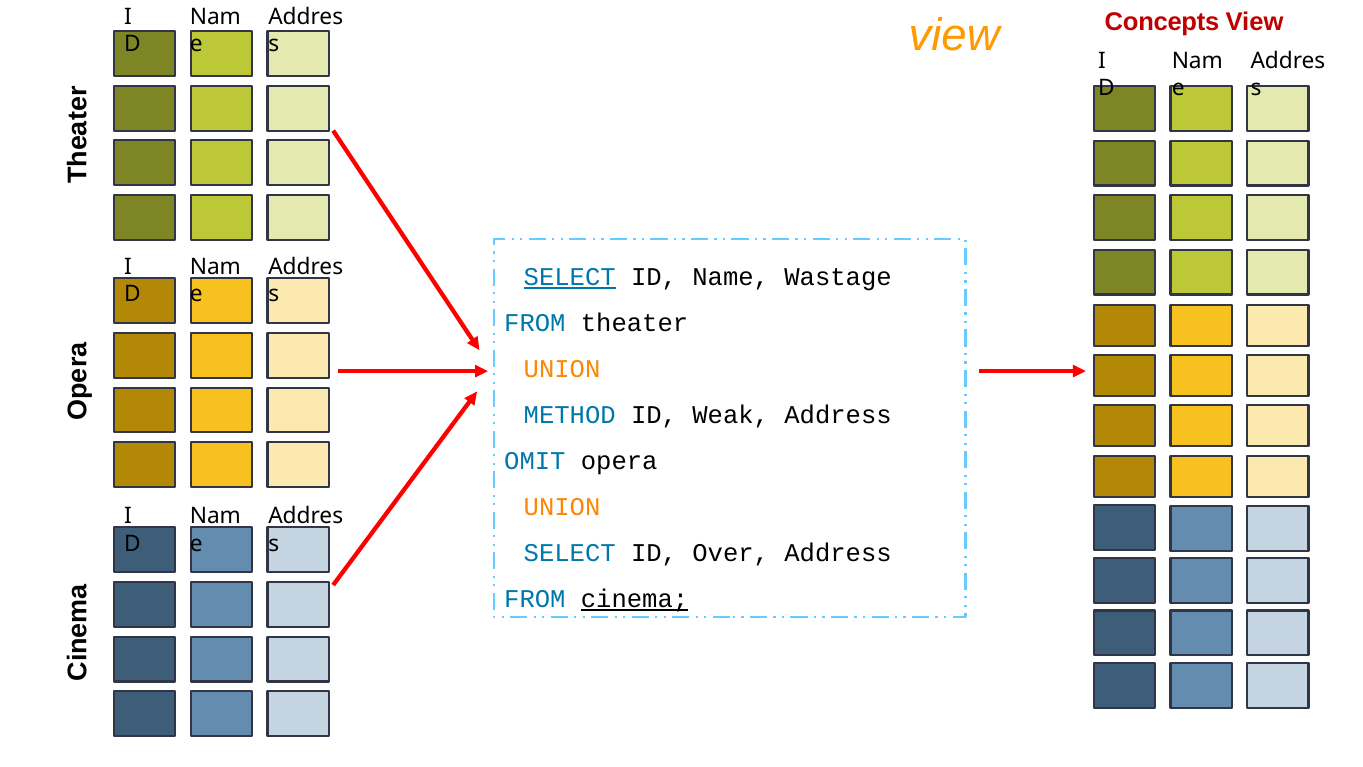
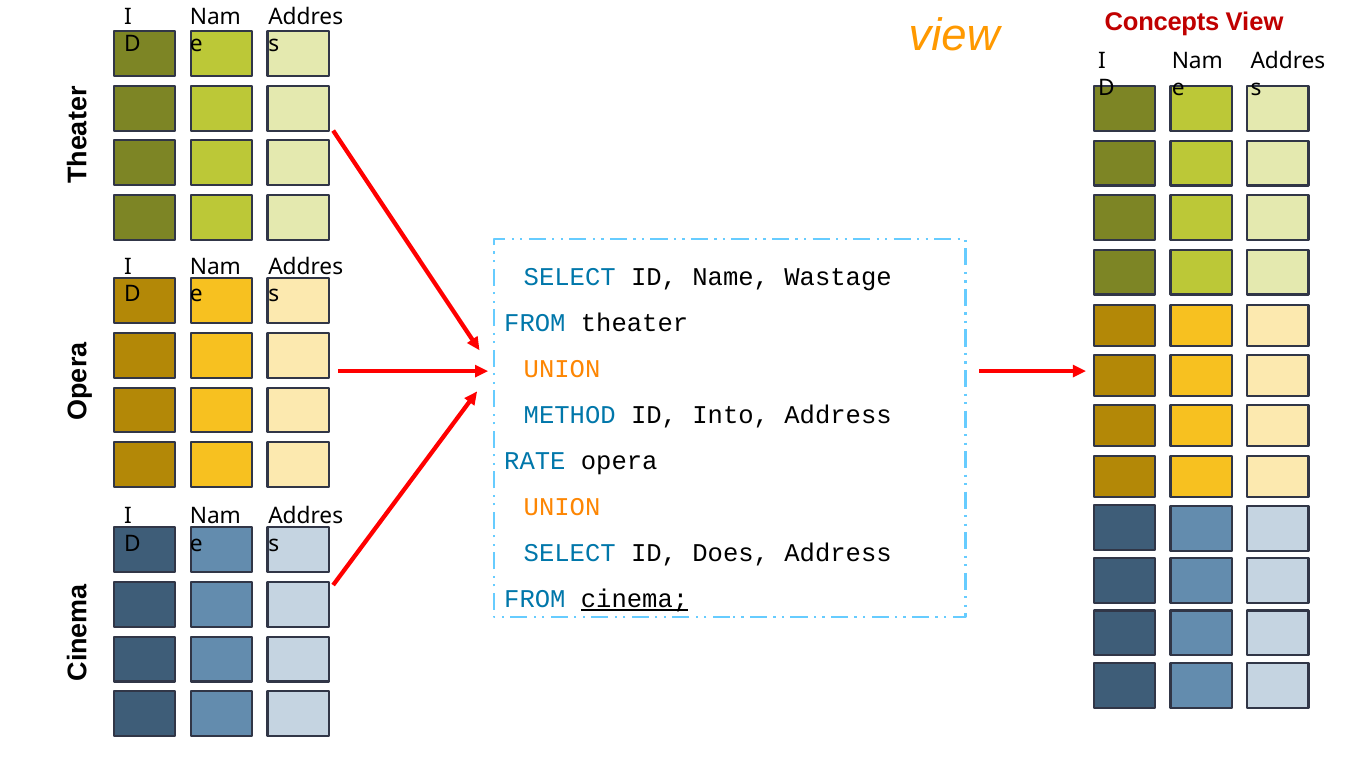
SELECT at (570, 277) underline: present -> none
Weak: Weak -> Into
OMIT: OMIT -> RATE
Over: Over -> Does
